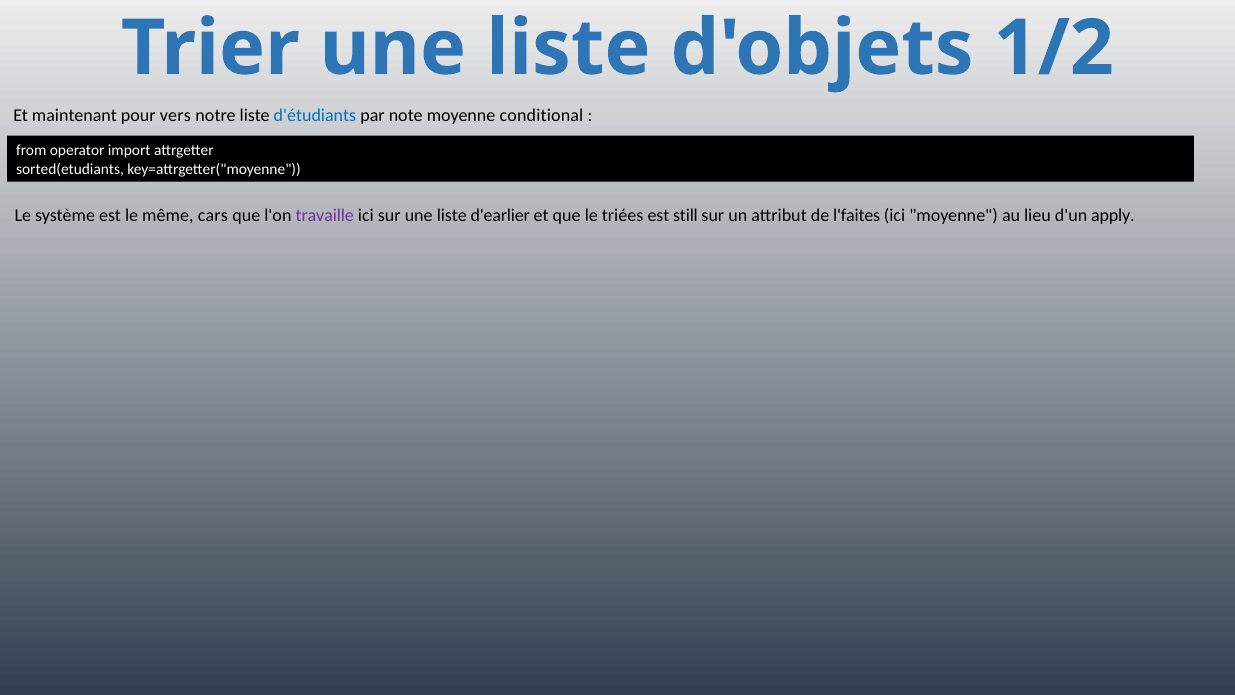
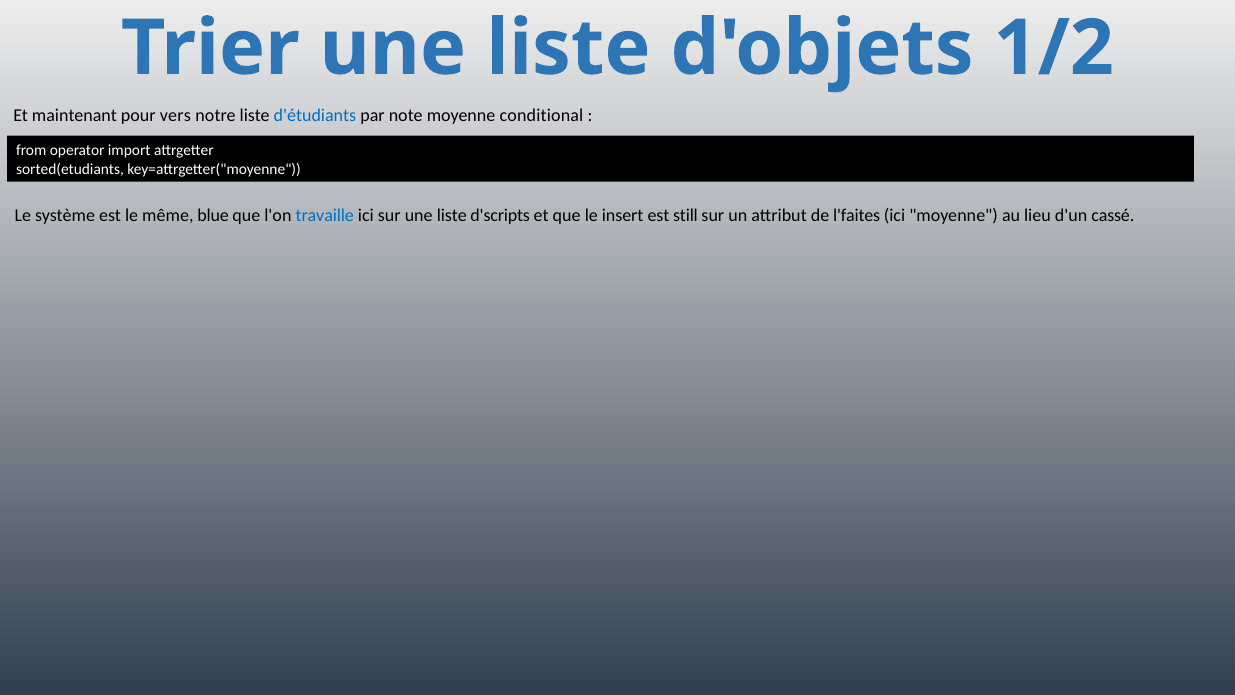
cars: cars -> blue
travaille colour: purple -> blue
d'earlier: d'earlier -> d'scripts
triées: triées -> insert
apply: apply -> cassé
